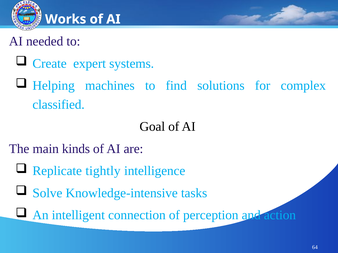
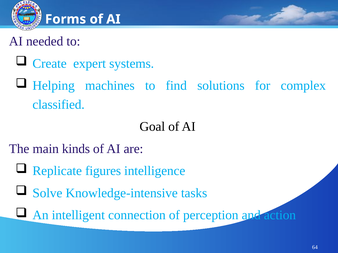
Works: Works -> Forms
tightly: tightly -> figures
